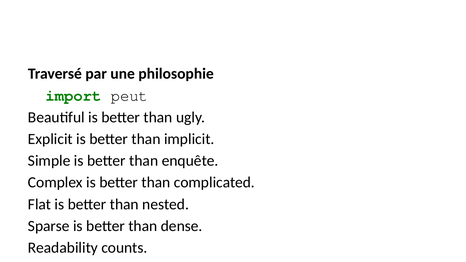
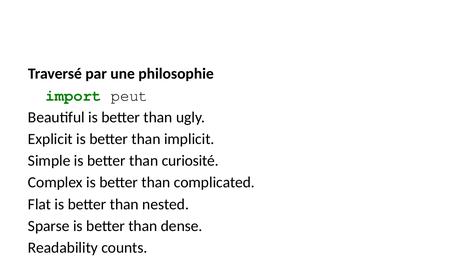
enquête: enquête -> curiosité
